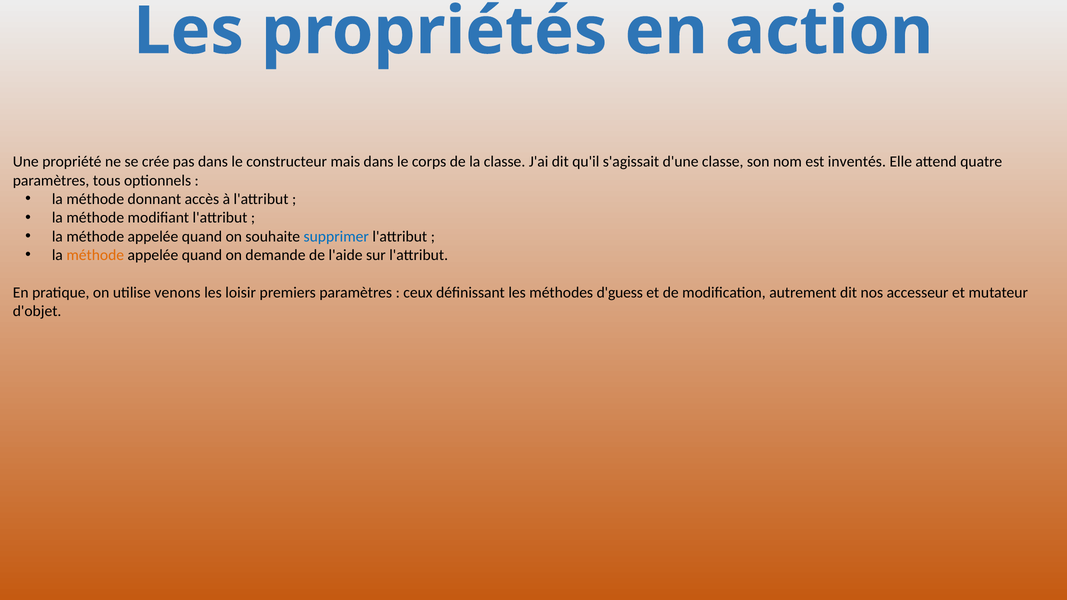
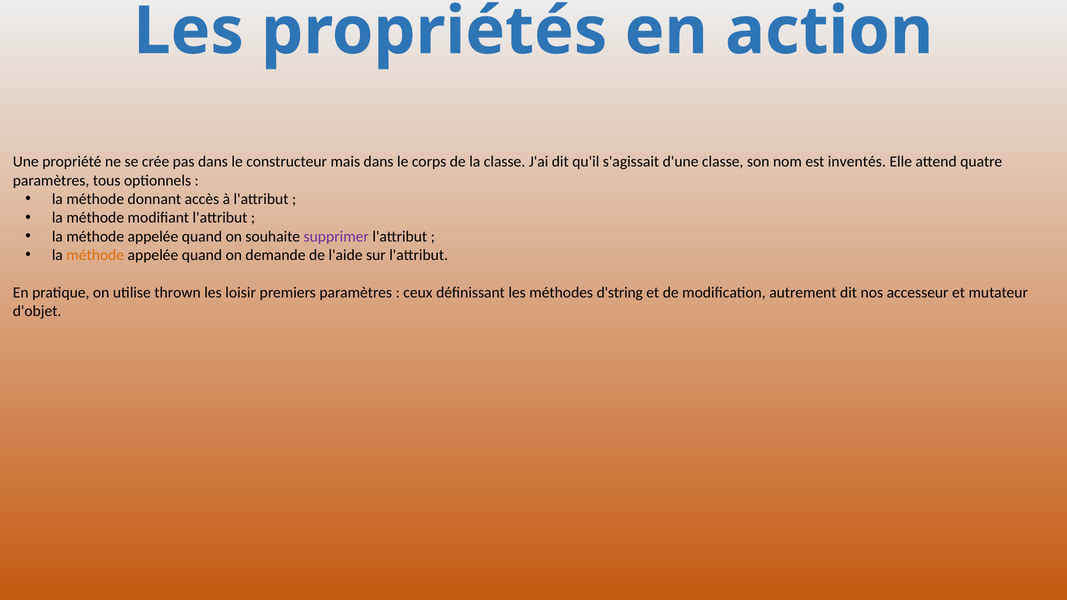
supprimer colour: blue -> purple
venons: venons -> thrown
d'guess: d'guess -> d'string
